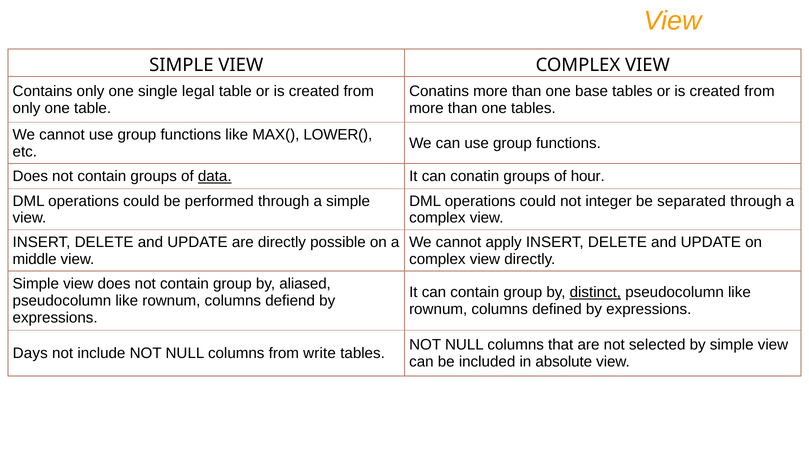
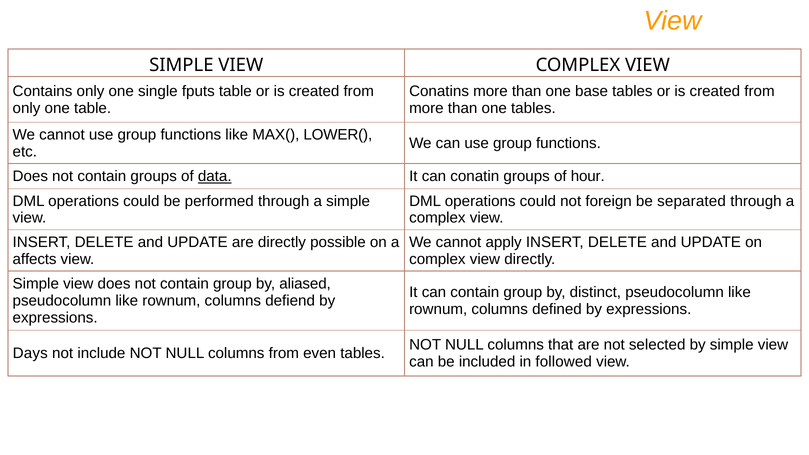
legal: legal -> fputs
integer: integer -> foreign
middle: middle -> affects
distinct underline: present -> none
write: write -> even
absolute: absolute -> followed
